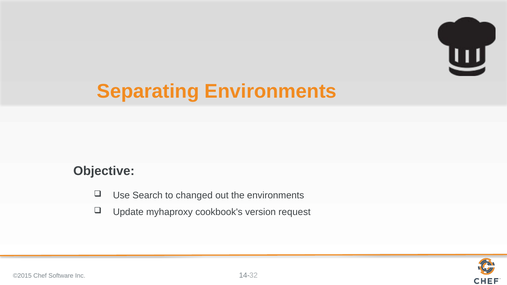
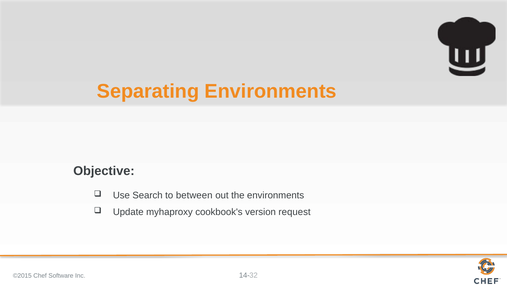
changed: changed -> between
